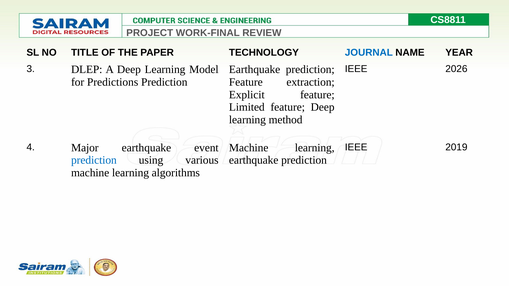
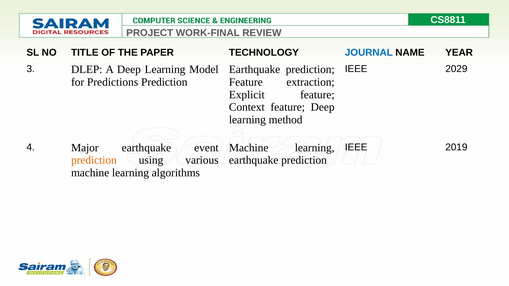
2026: 2026 -> 2029
Limited: Limited -> Context
prediction at (94, 160) colour: blue -> orange
